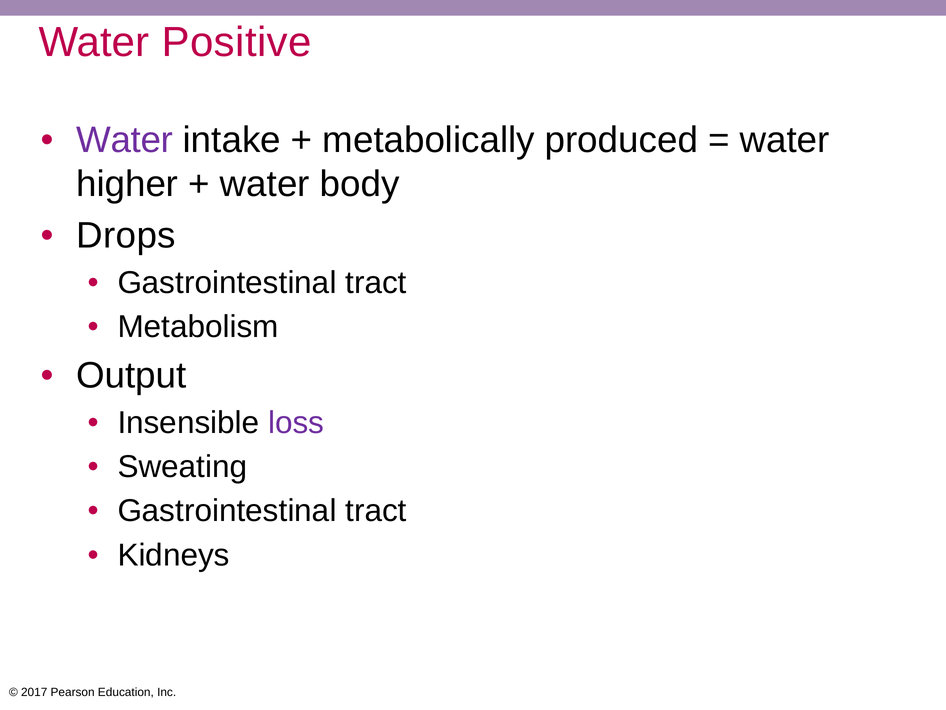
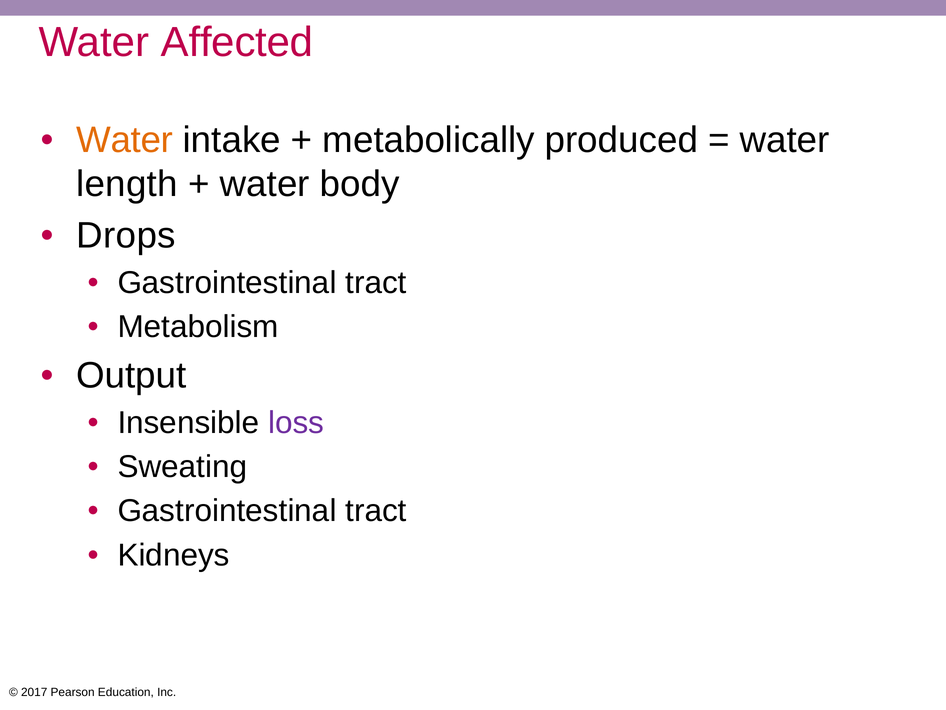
Positive: Positive -> Affected
Water at (125, 140) colour: purple -> orange
higher: higher -> length
